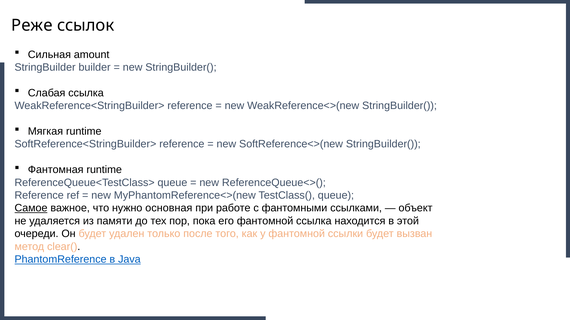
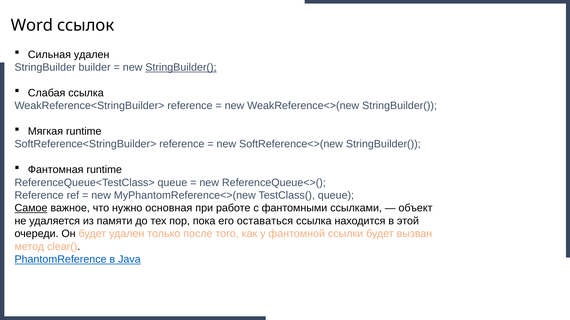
Реже: Реже -> Word
Сильная amount: amount -> удален
StringBuilder( at (181, 67) underline: none -> present
его фантомной: фантомной -> оставаться
